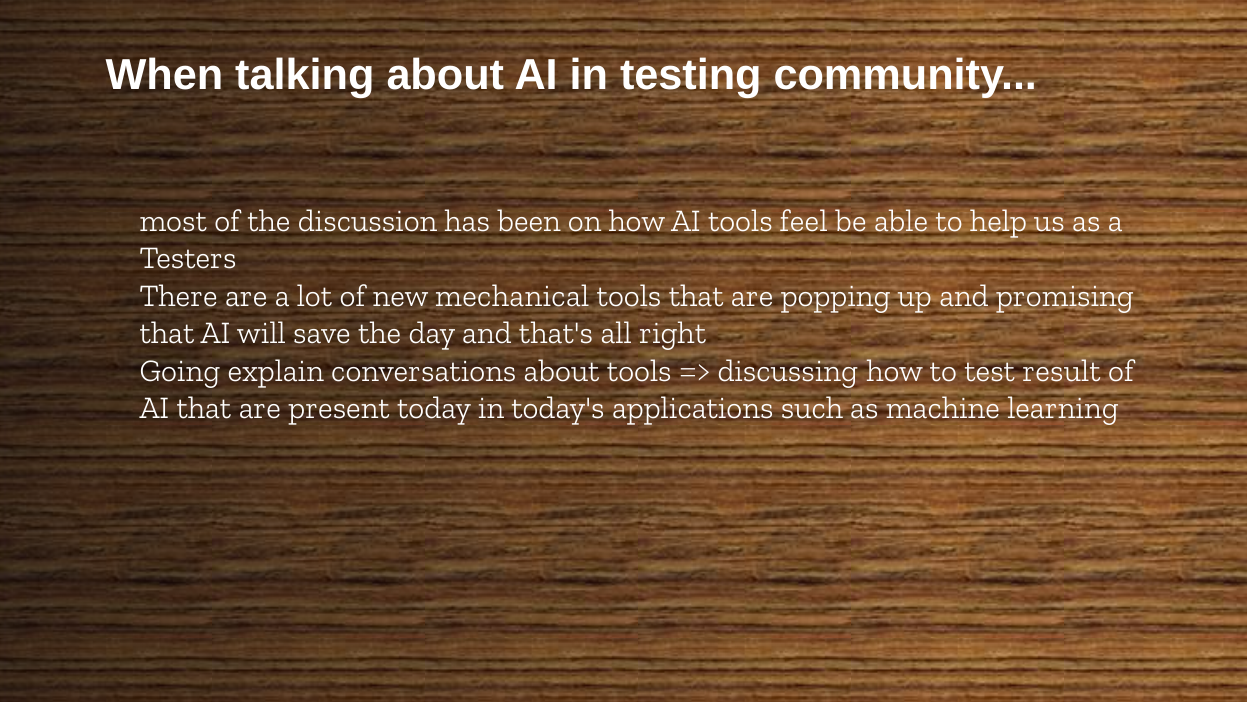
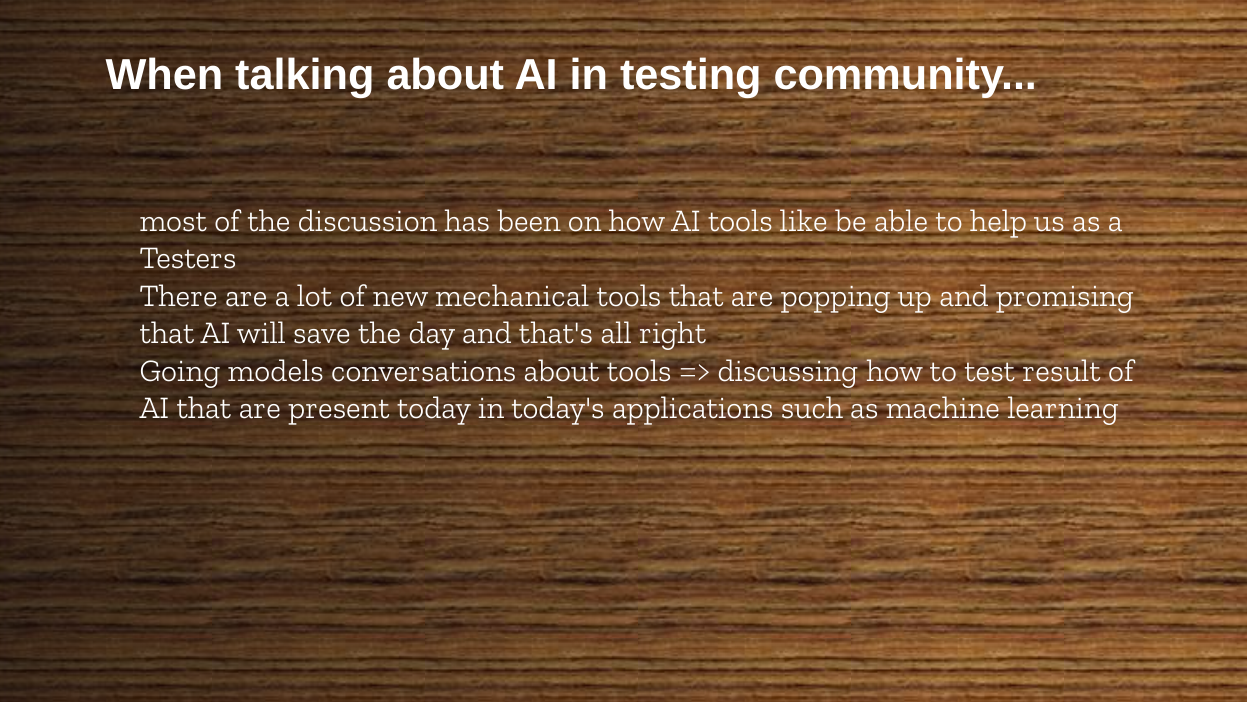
feel: feel -> like
explain: explain -> models
